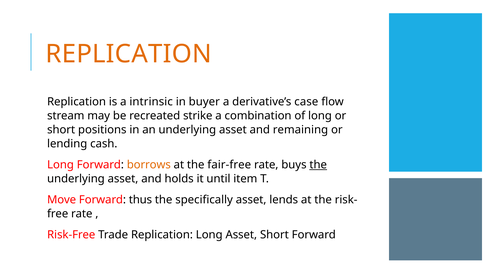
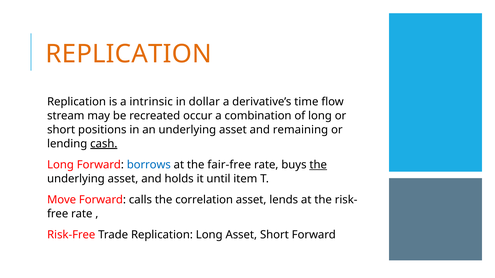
buyer: buyer -> dollar
case: case -> time
strike: strike -> occur
cash underline: none -> present
borrows colour: orange -> blue
thus: thus -> calls
specifically: specifically -> correlation
